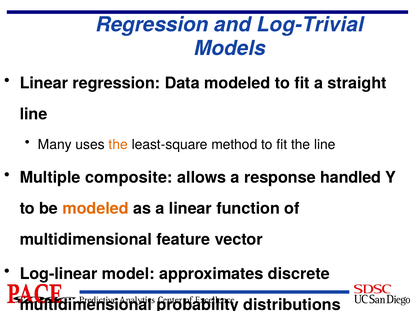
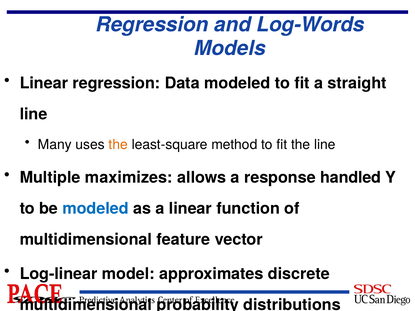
Log-Trivial: Log-Trivial -> Log-Words
composite: composite -> maximizes
modeled at (96, 209) colour: orange -> blue
